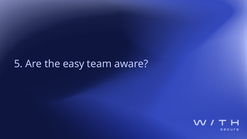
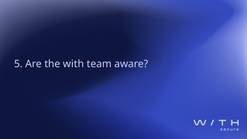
easy: easy -> with
